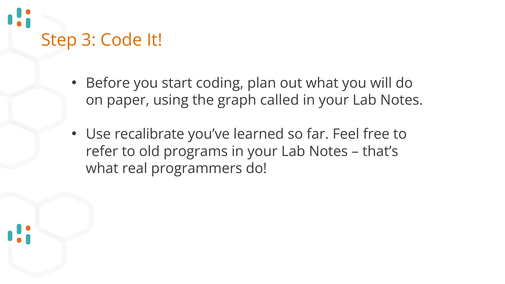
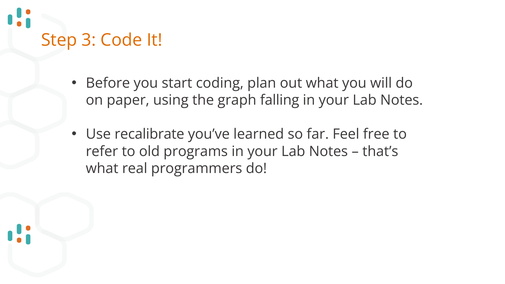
called: called -> falling
